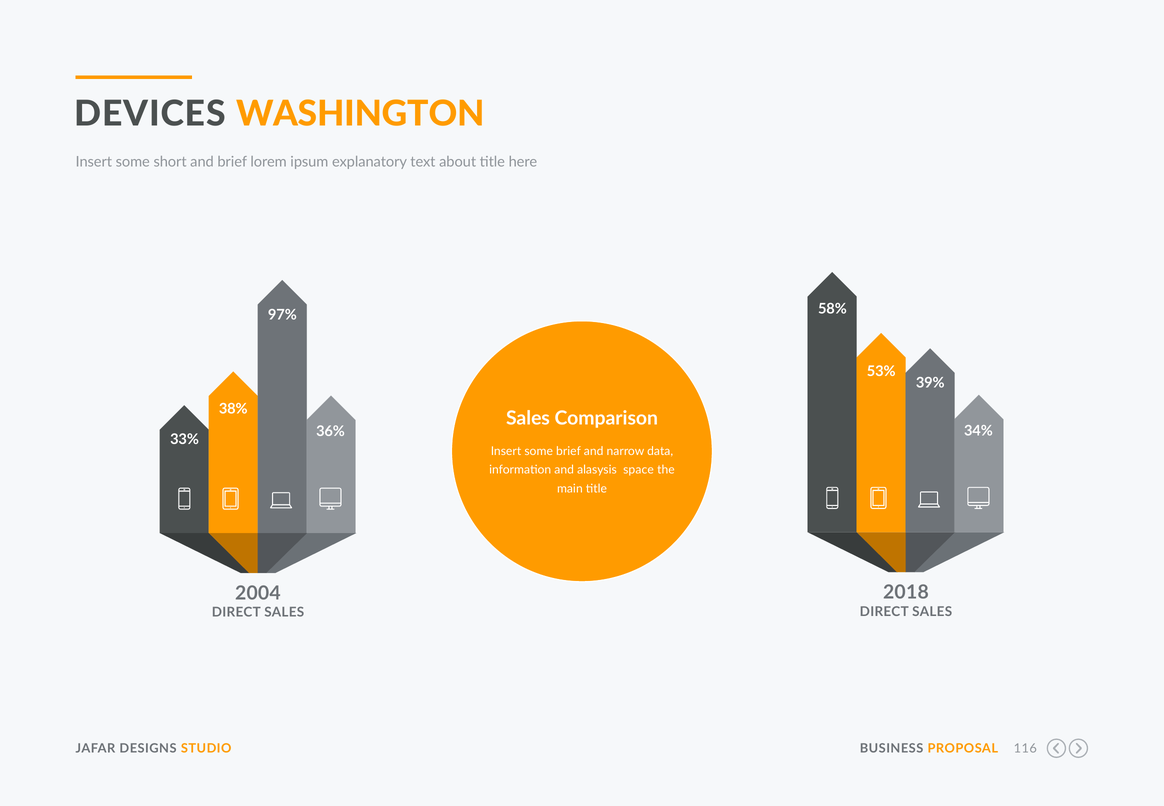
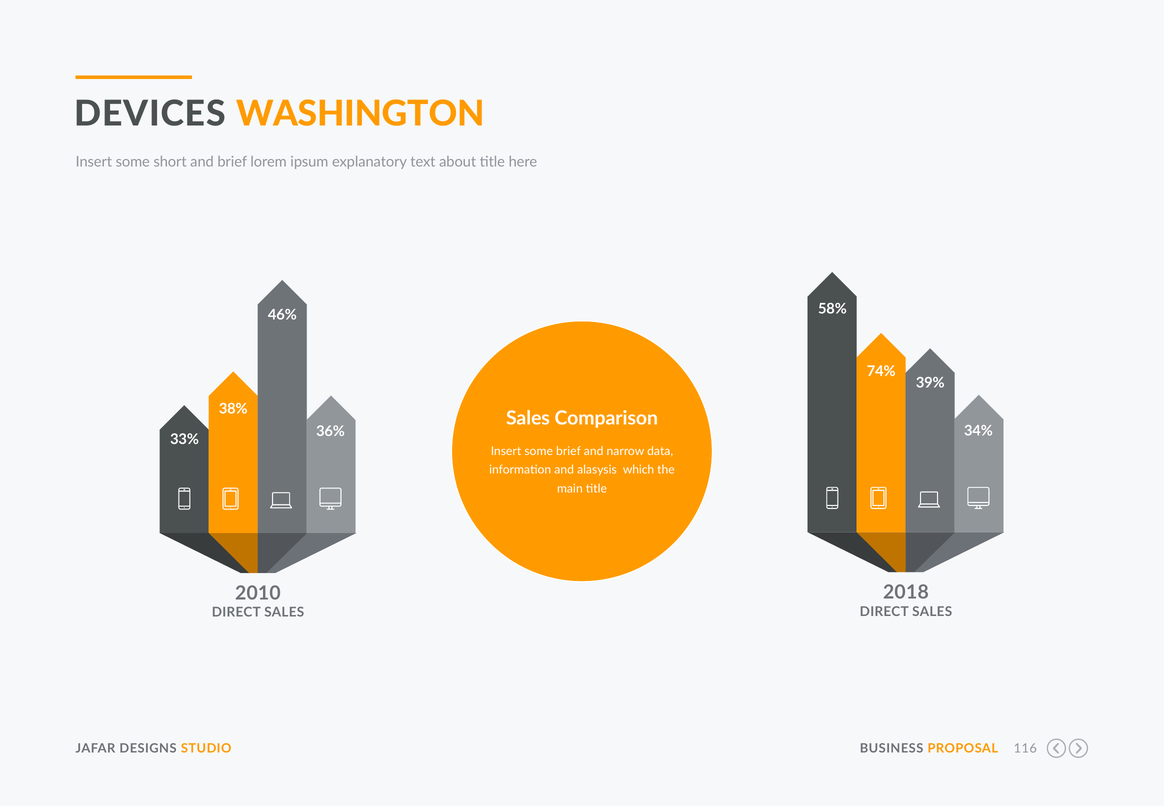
97%: 97% -> 46%
53%: 53% -> 74%
space: space -> which
2004: 2004 -> 2010
